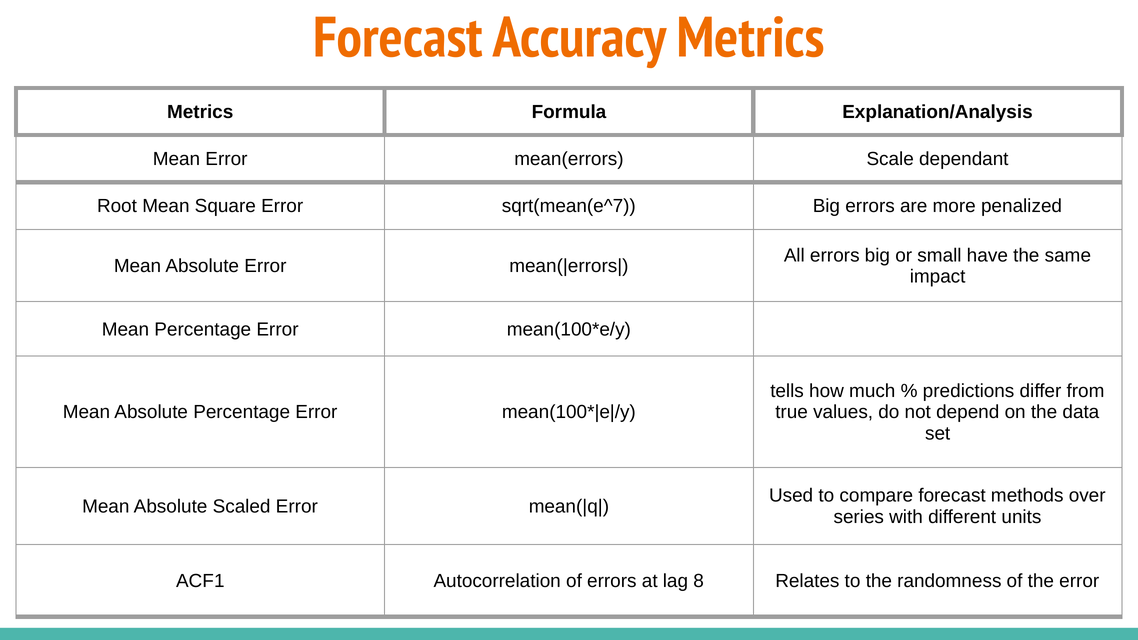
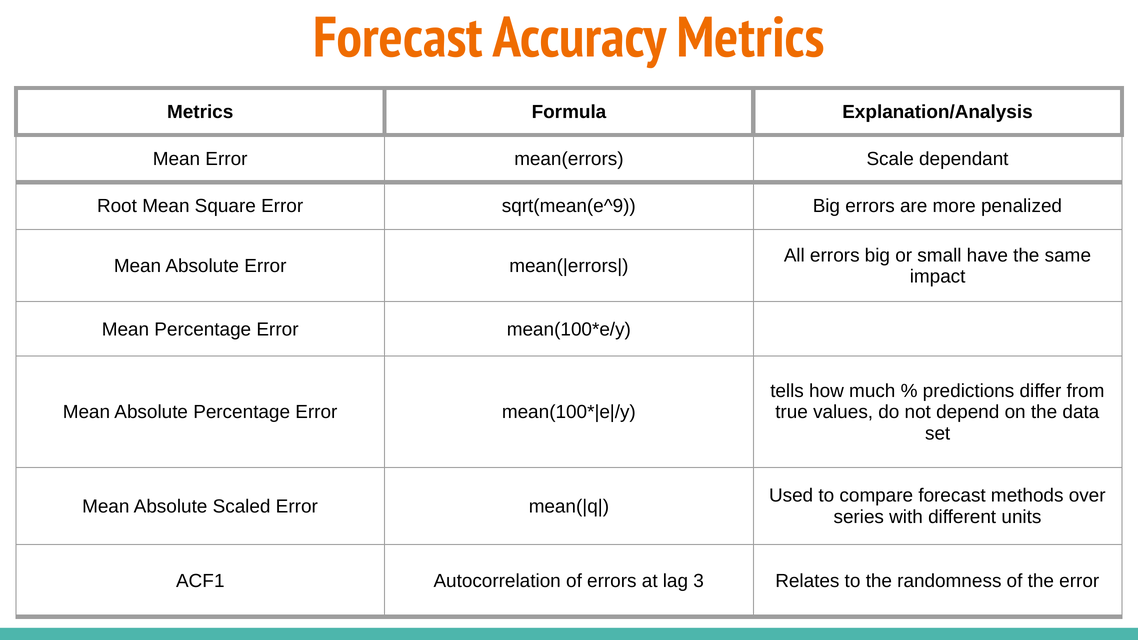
sqrt(mean(e^7: sqrt(mean(e^7 -> sqrt(mean(e^9
8: 8 -> 3
